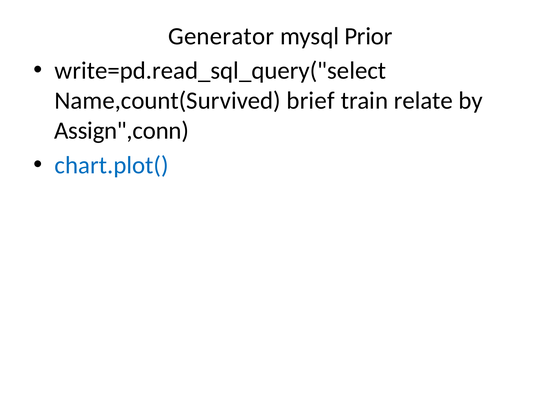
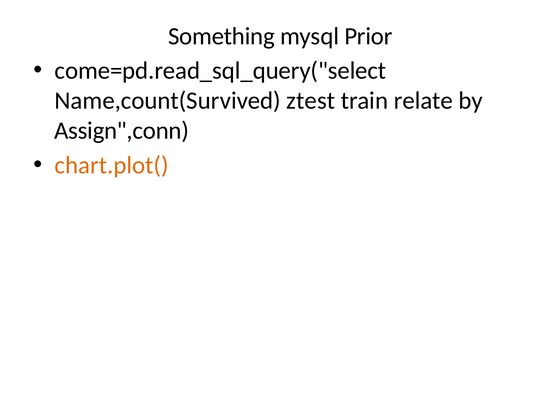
Generator: Generator -> Something
write=pd.read_sql_query("select: write=pd.read_sql_query("select -> come=pd.read_sql_query("select
brief: brief -> ztest
chart.plot( colour: blue -> orange
